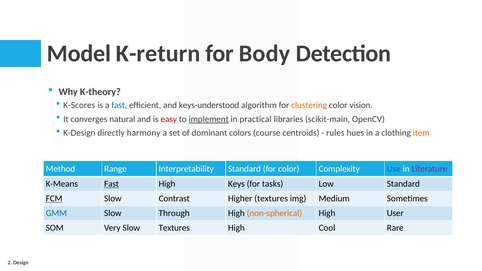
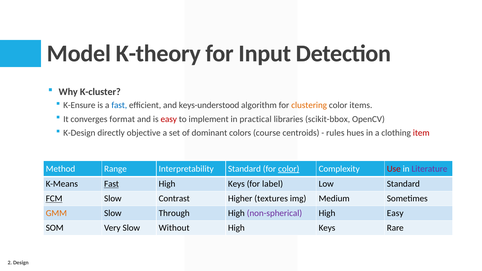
K-return: K-return -> K-theory
Body: Body -> Input
K-theory: K-theory -> K-cluster
K-Scores: K-Scores -> K-Ensure
vision: vision -> items
natural: natural -> format
implement underline: present -> none
scikit-main: scikit-main -> scikit-bbox
harmony: harmony -> objective
item colour: orange -> red
color at (289, 169) underline: none -> present
Use colour: blue -> red
tasks: tasks -> label
GMM colour: blue -> orange
non-spherical colour: orange -> purple
High User: User -> Easy
Slow Textures: Textures -> Without
Cool at (327, 228): Cool -> Keys
